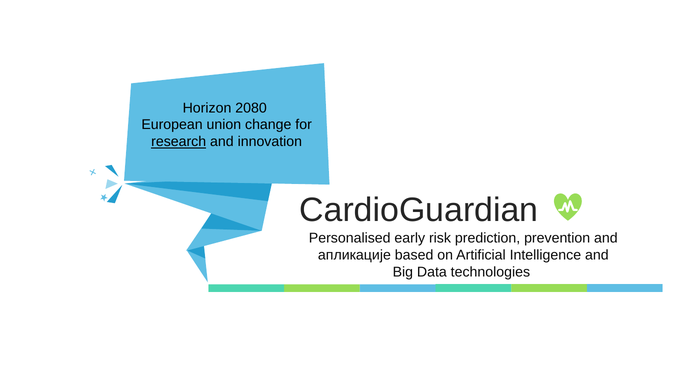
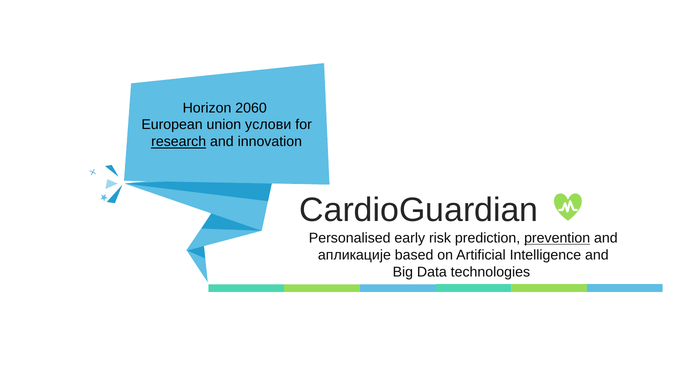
2080: 2080 -> 2060
change: change -> услови
prevention underline: none -> present
